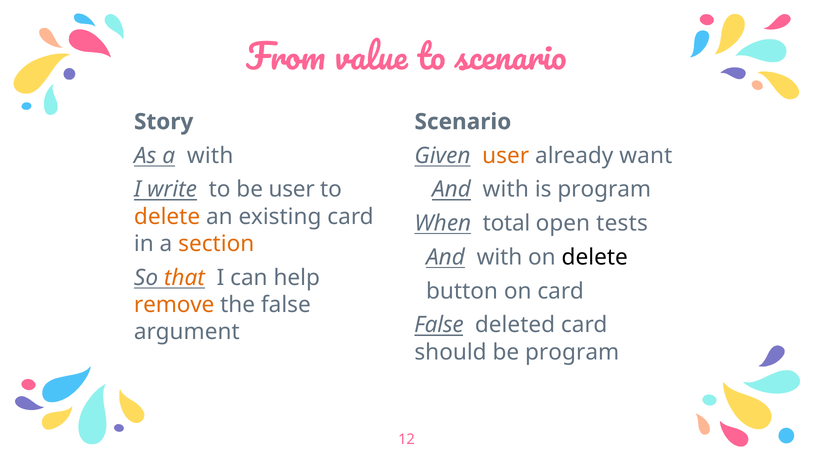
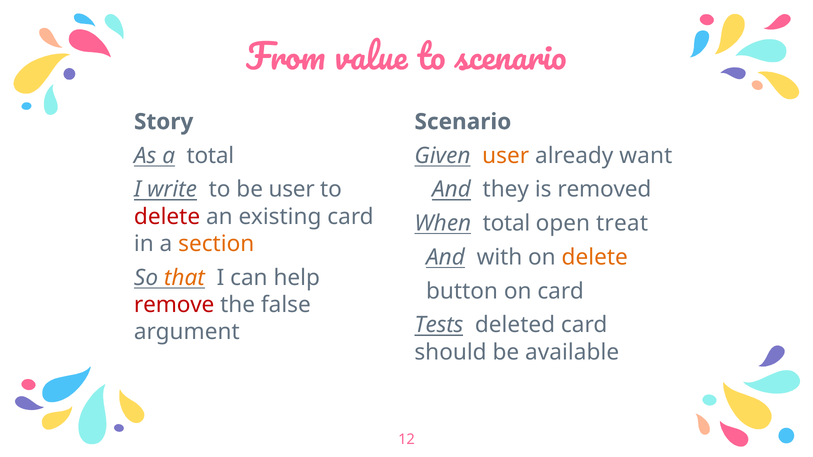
a with: with -> total
with at (506, 190): with -> they
is program: program -> removed
delete at (167, 217) colour: orange -> red
tests: tests -> treat
delete at (595, 257) colour: black -> orange
remove colour: orange -> red
False at (439, 325): False -> Tests
be program: program -> available
